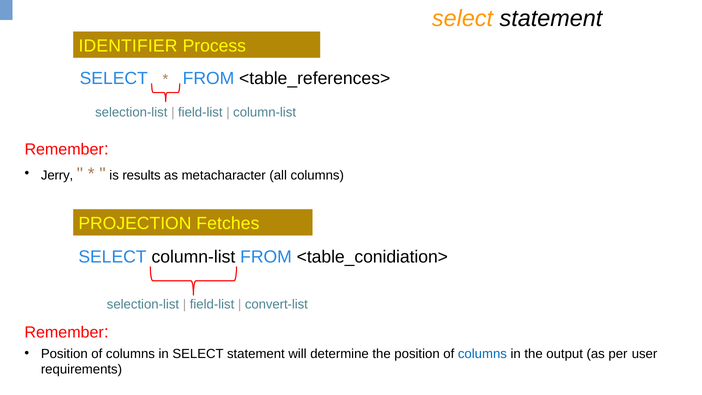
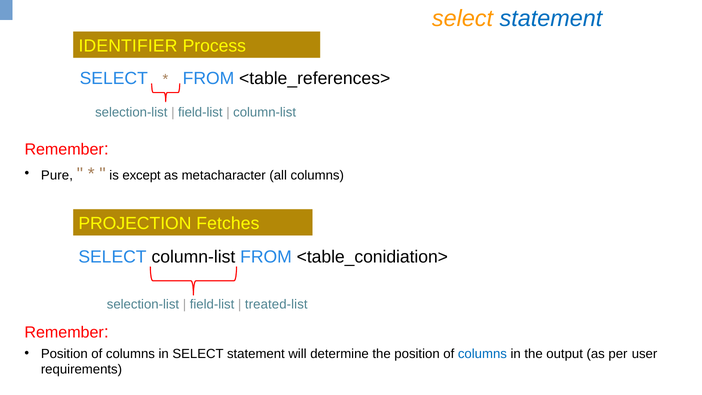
statement at (551, 18) colour: black -> blue
Jerry: Jerry -> Pure
results: results -> except
convert-list: convert-list -> treated-list
